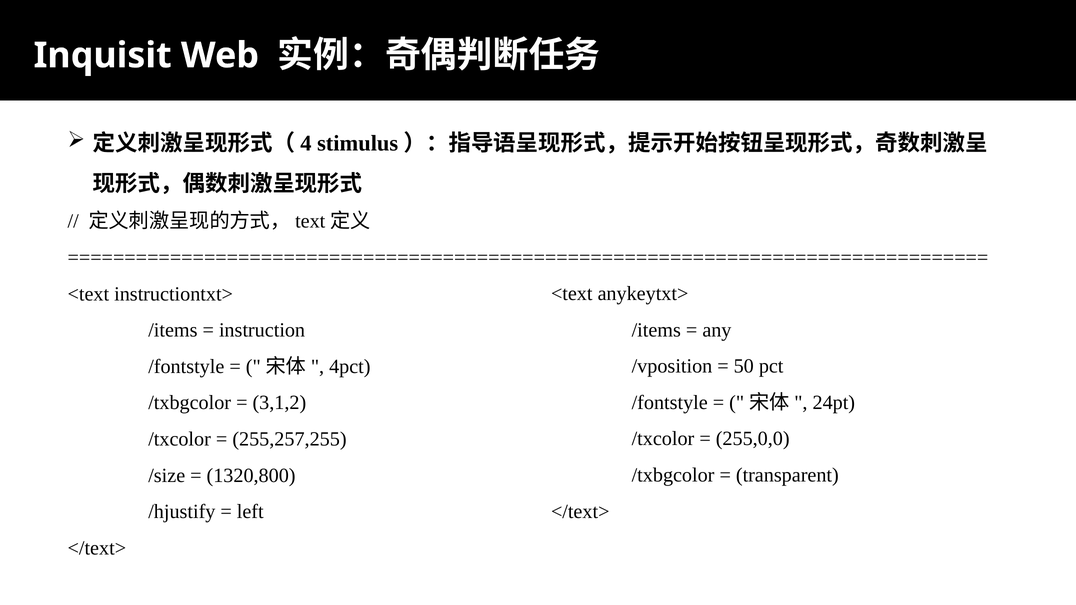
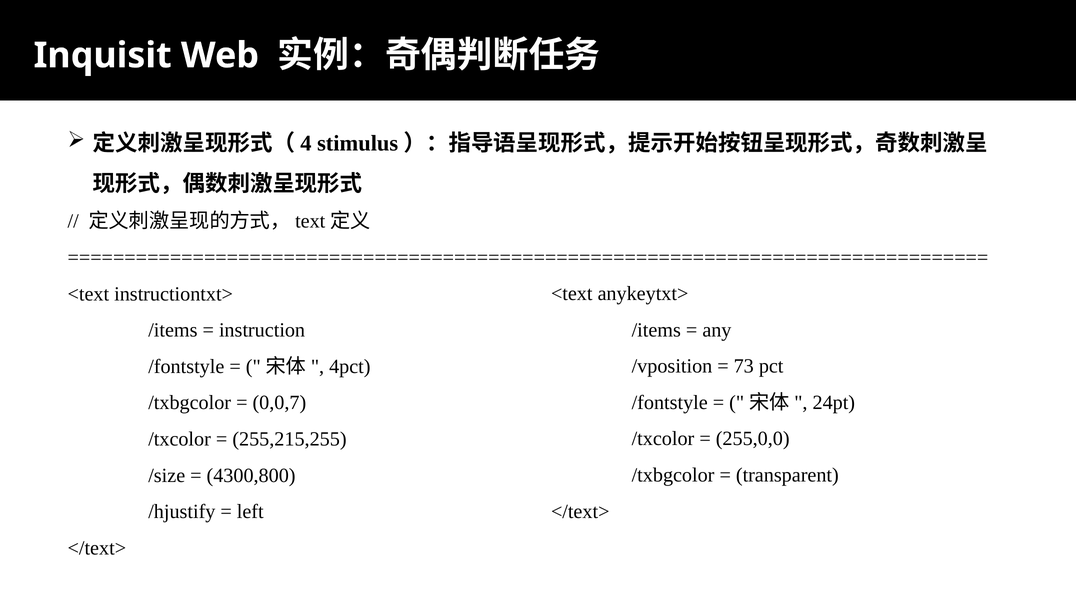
50: 50 -> 73
3,1,2: 3,1,2 -> 0,0,7
255,257,255: 255,257,255 -> 255,215,255
1320,800: 1320,800 -> 4300,800
